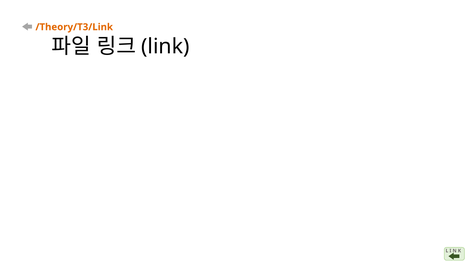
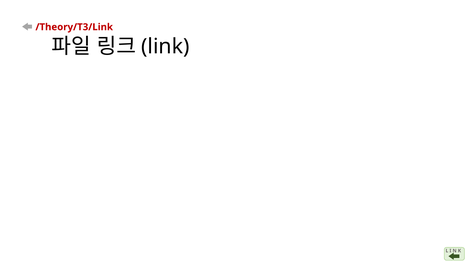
/Theory/T3/Link colour: orange -> red
